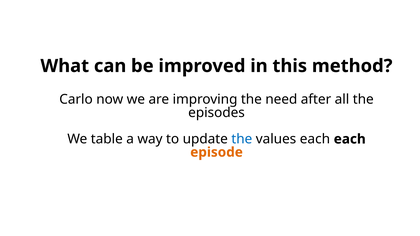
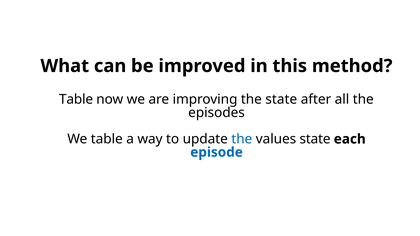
Carlo at (76, 100): Carlo -> Table
the need: need -> state
values each: each -> state
episode colour: orange -> blue
